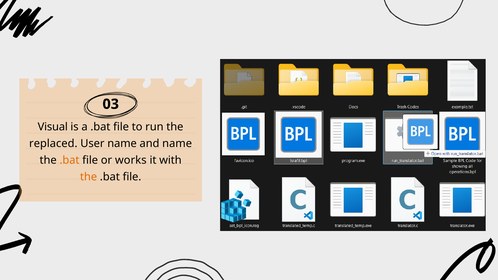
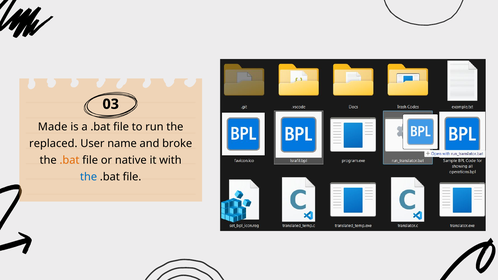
Visual: Visual -> Made
and name: name -> broke
works: works -> native
the at (89, 177) colour: orange -> blue
